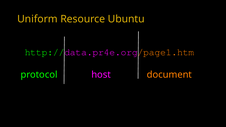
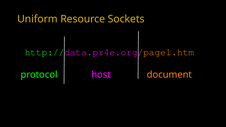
Ubuntu: Ubuntu -> Sockets
